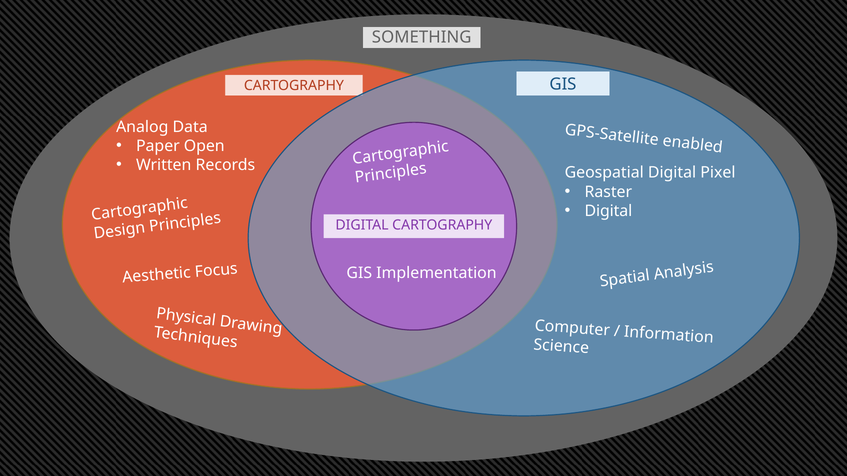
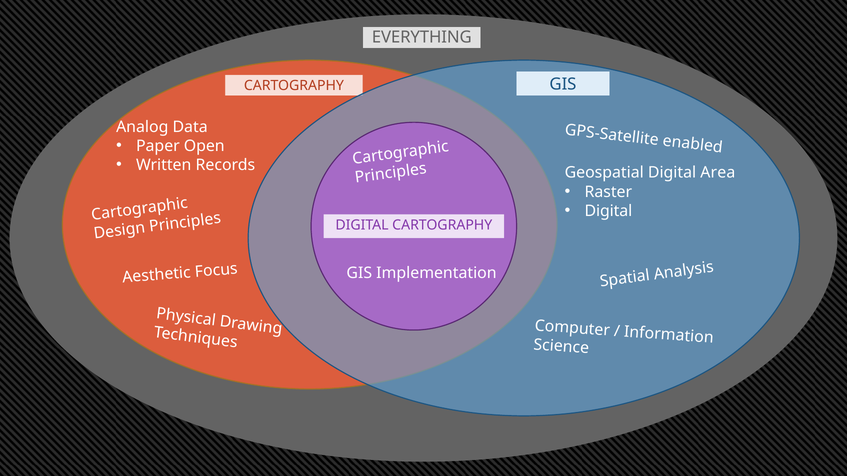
SOMETHING: SOMETHING -> EVERYTHING
Pixel: Pixel -> Area
